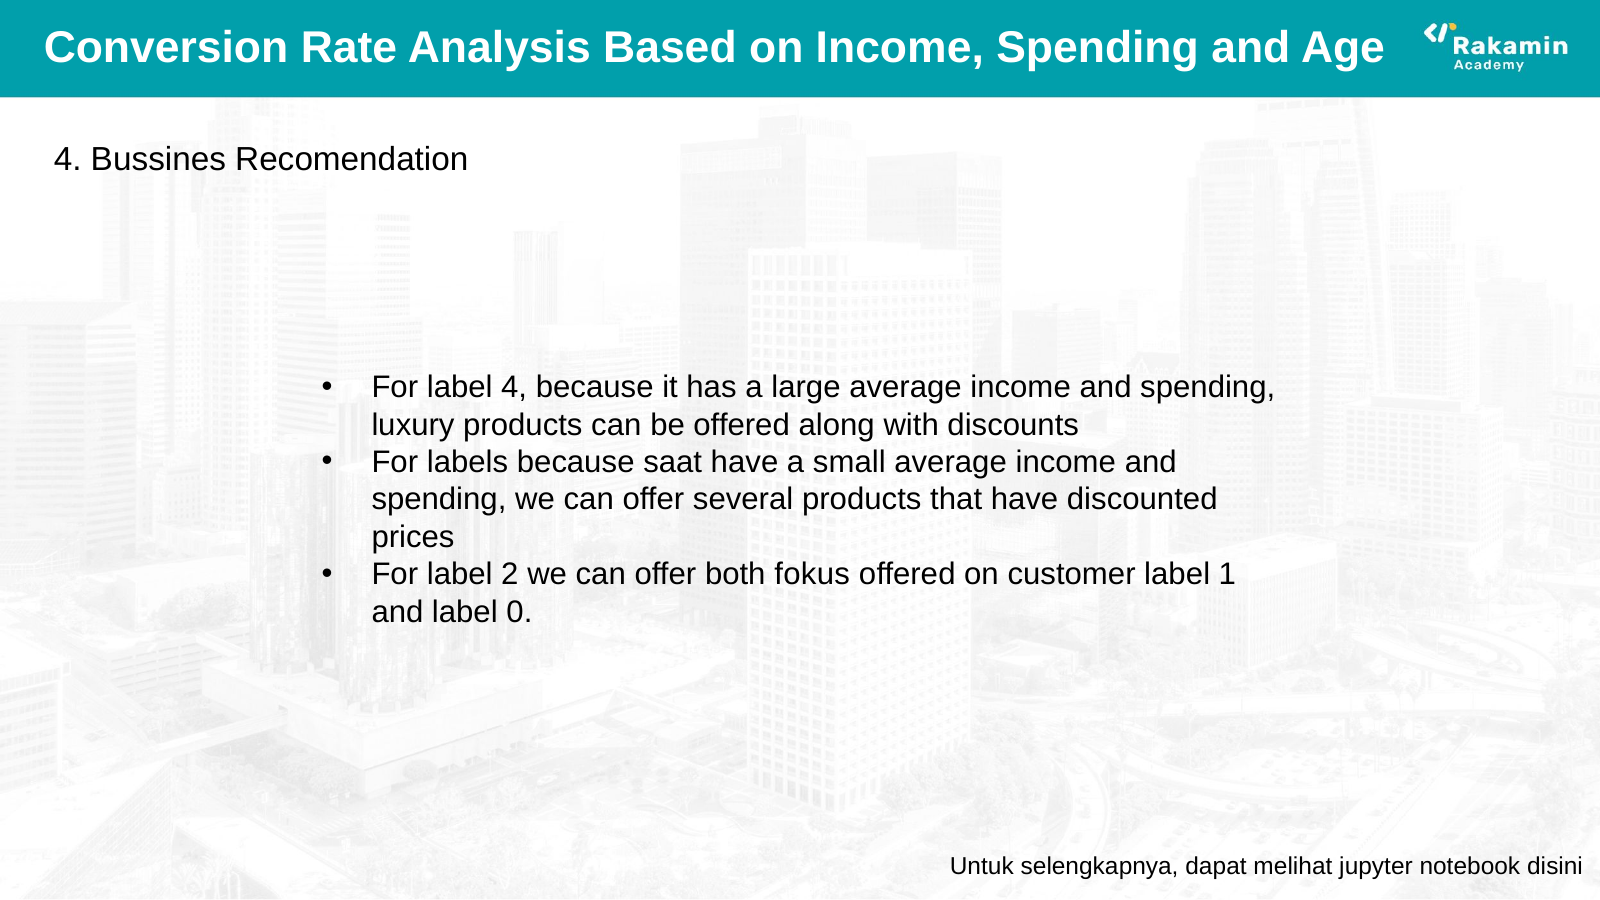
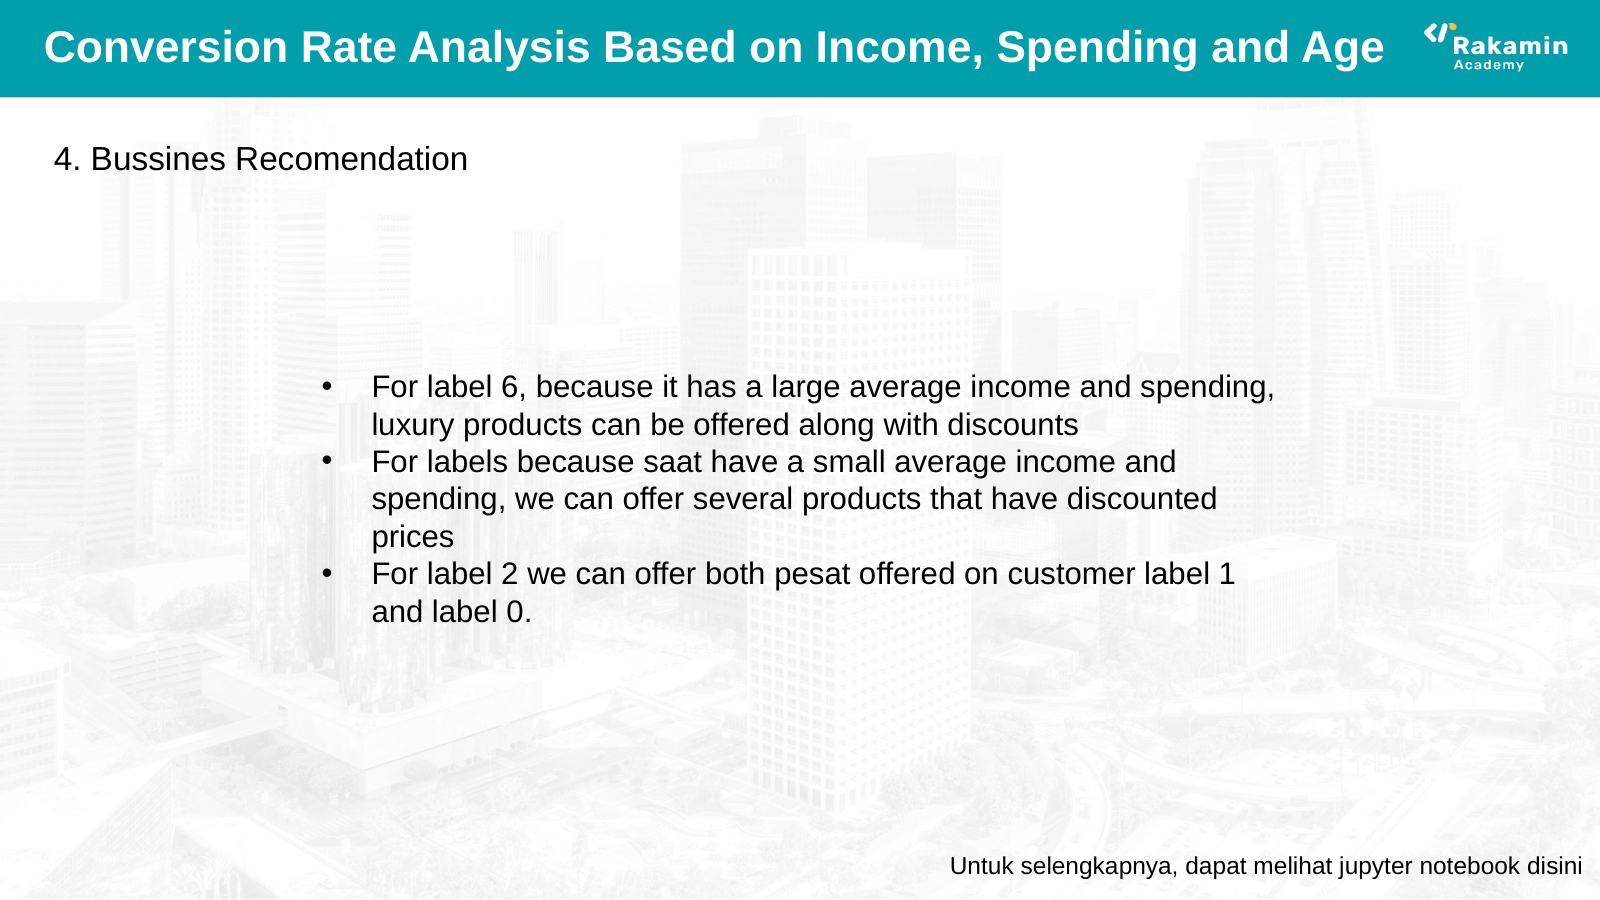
label 4: 4 -> 6
fokus: fokus -> pesat
